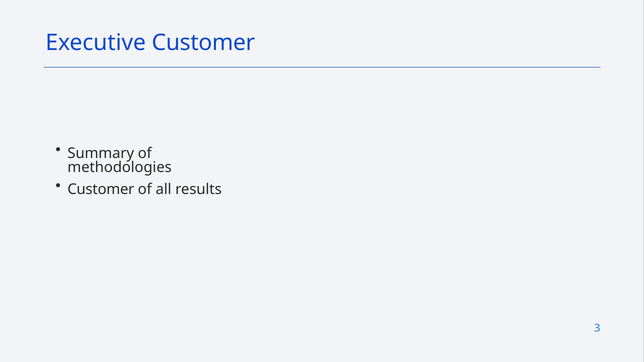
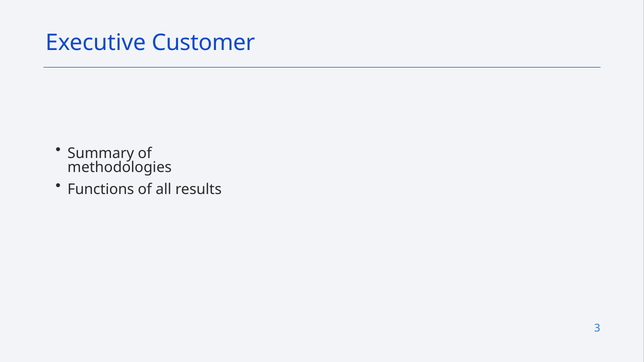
Customer at (101, 189): Customer -> Functions
